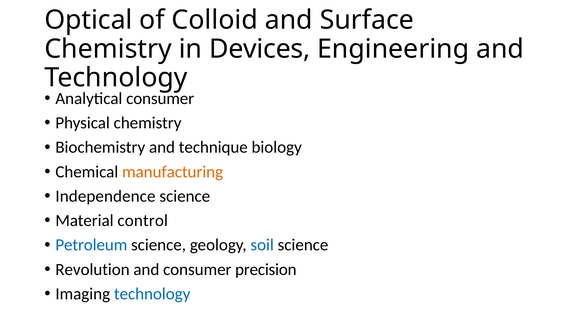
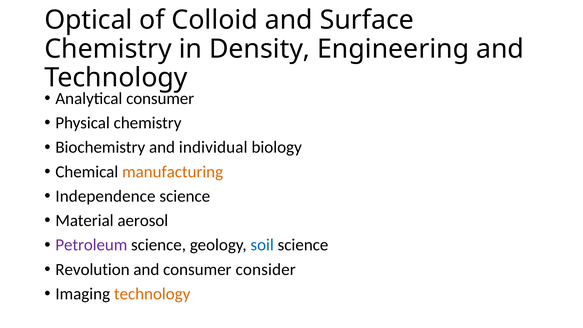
Devices: Devices -> Density
technique: technique -> individual
control: control -> aerosol
Petroleum colour: blue -> purple
precision: precision -> consider
technology at (152, 294) colour: blue -> orange
